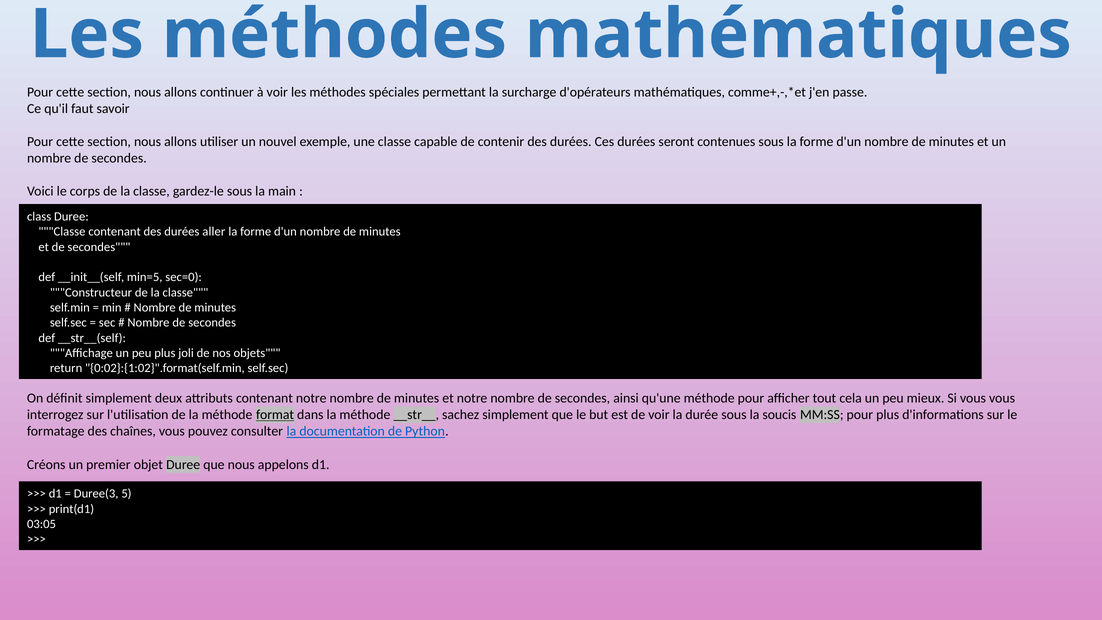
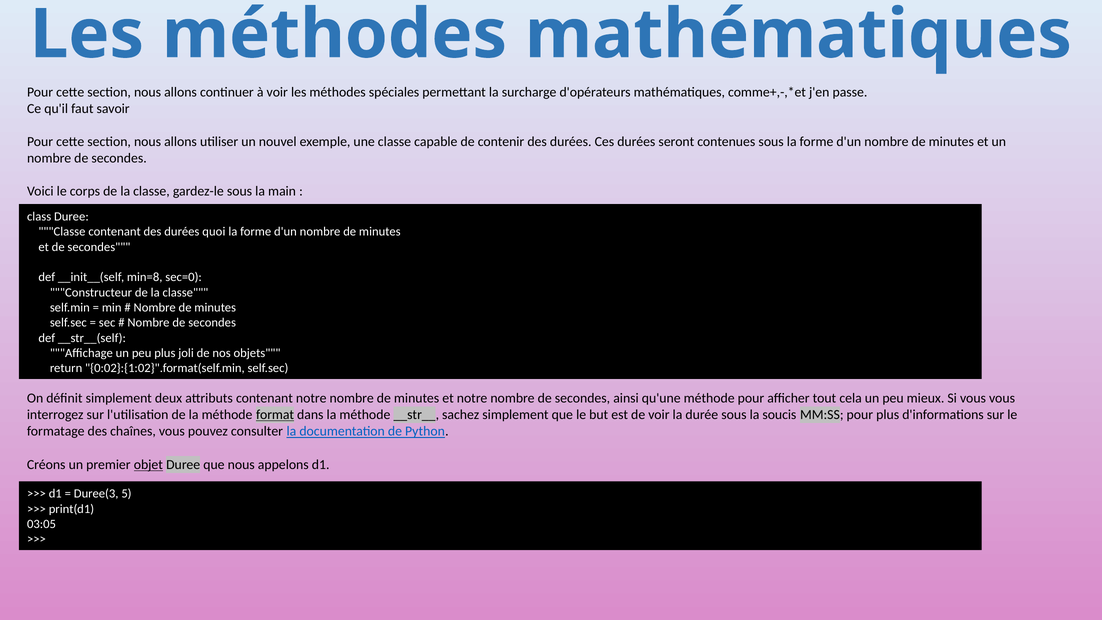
aller: aller -> quoi
min=5: min=5 -> min=8
objet underline: none -> present
